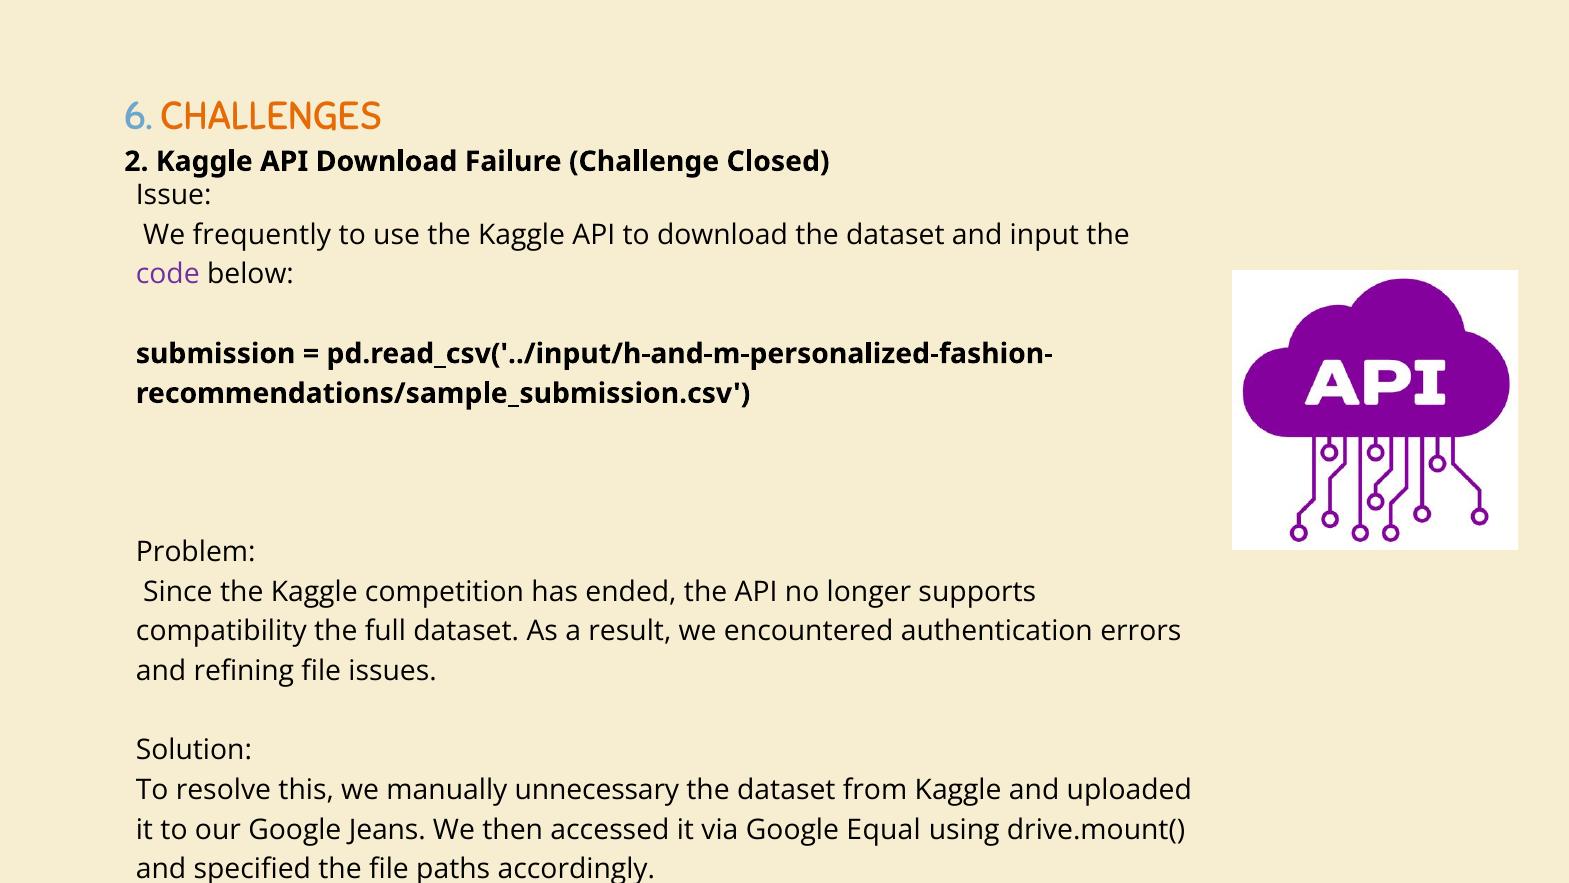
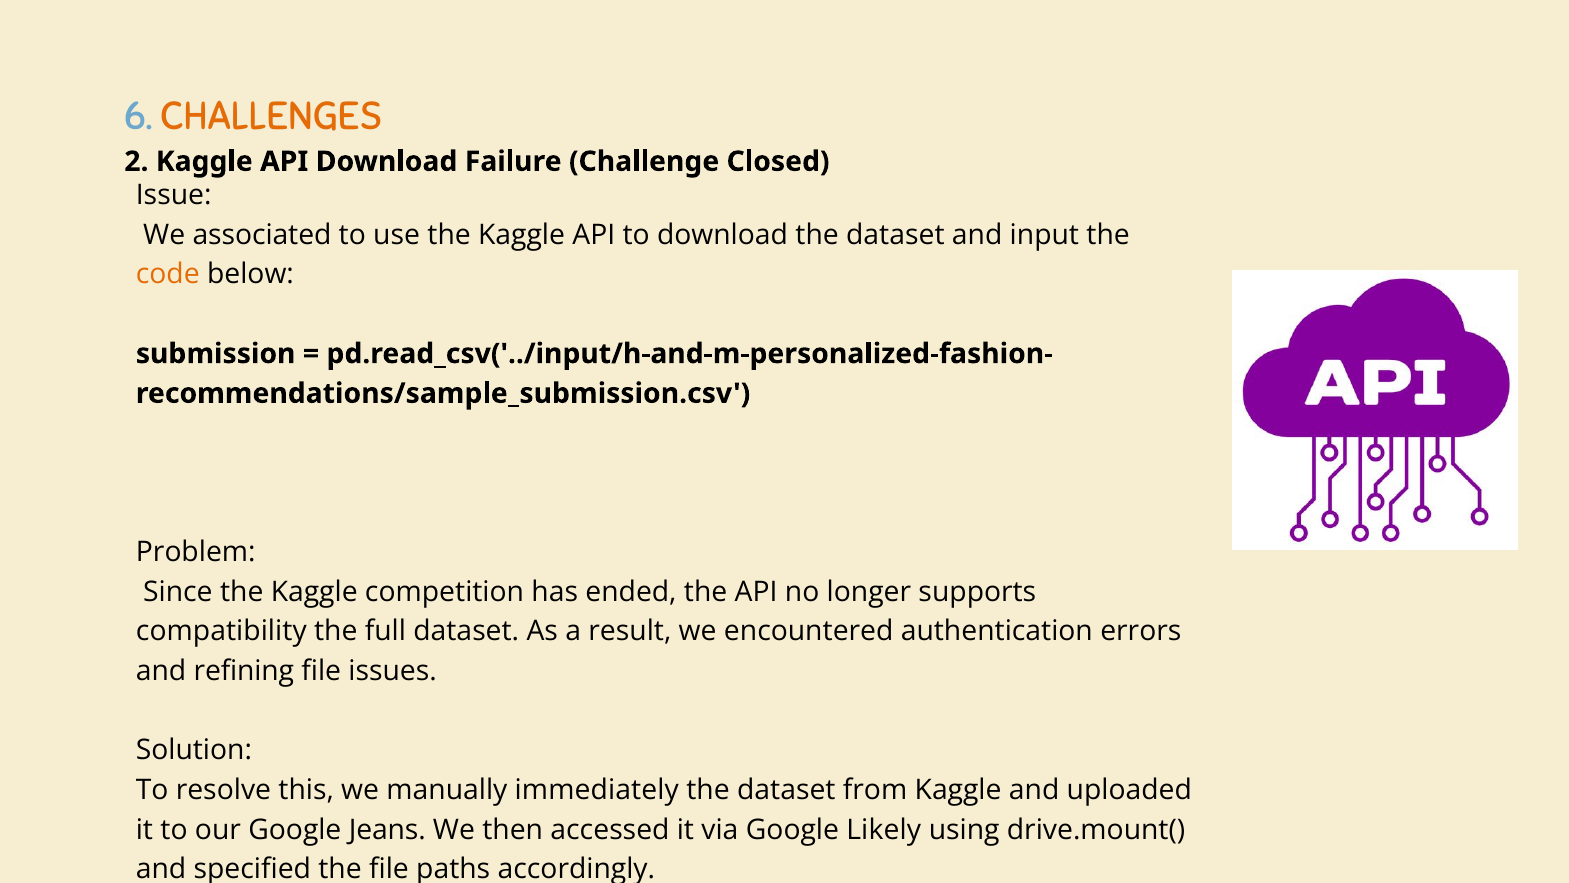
frequently: frequently -> associated
code colour: purple -> orange
unnecessary: unnecessary -> immediately
Equal: Equal -> Likely
